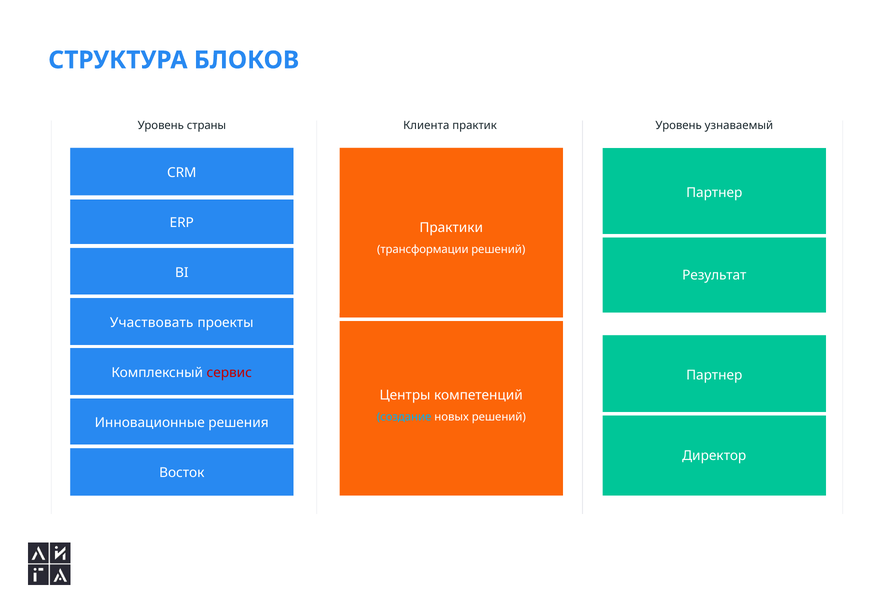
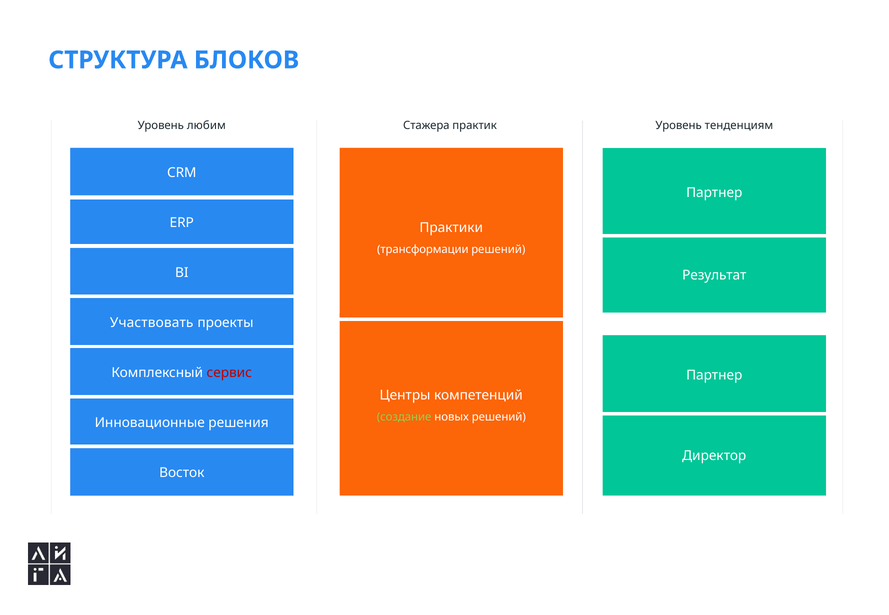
страны: страны -> любим
Клиента: Клиента -> Стажера
узнаваемый: узнаваемый -> тенденциям
создание colour: light blue -> light green
